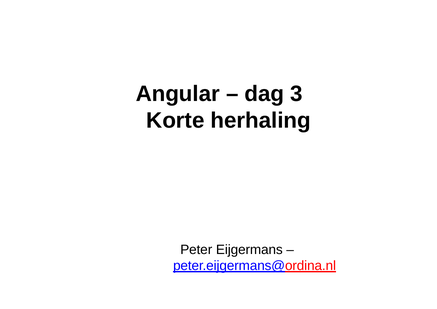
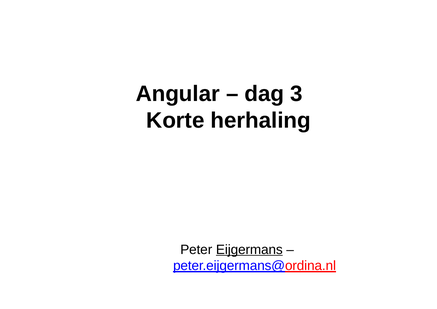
Eijgermans underline: none -> present
